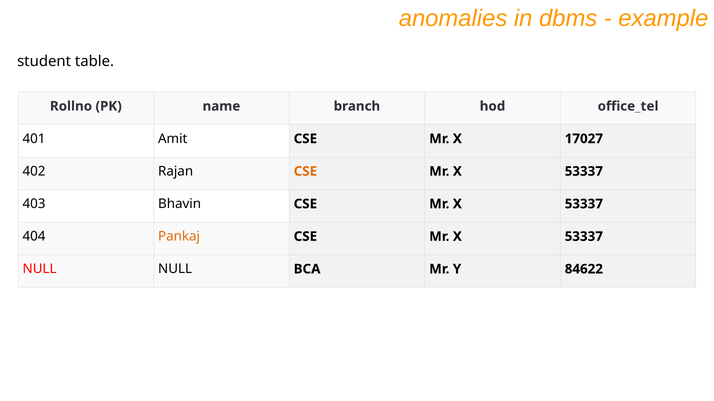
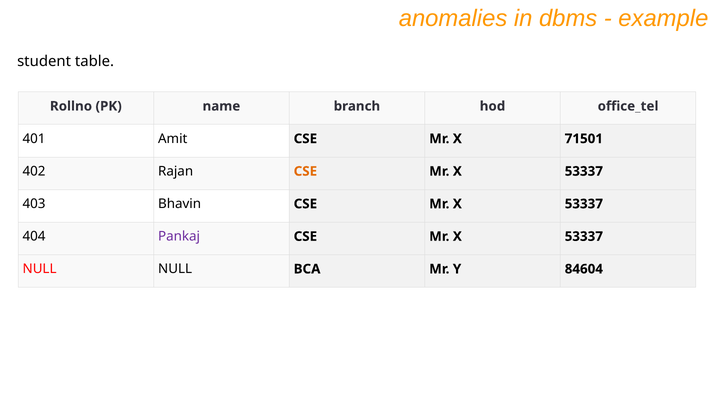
17027: 17027 -> 71501
Pankaj colour: orange -> purple
84622: 84622 -> 84604
